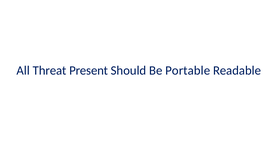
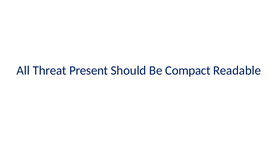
Portable: Portable -> Compact
